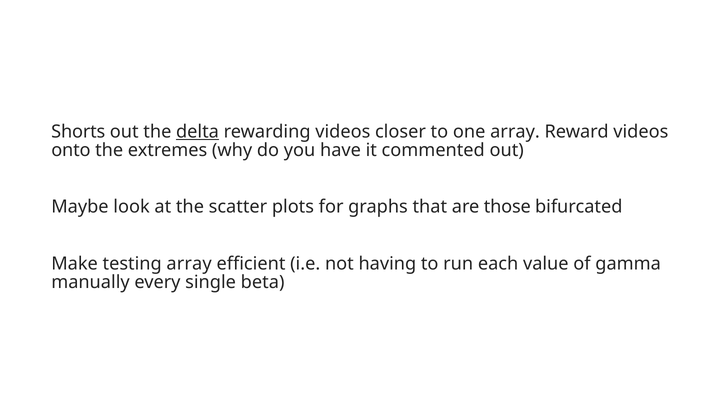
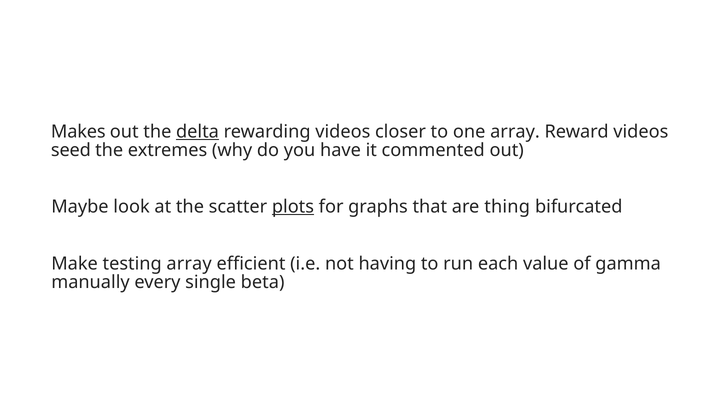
Shorts: Shorts -> Makes
onto: onto -> seed
plots underline: none -> present
those: those -> thing
